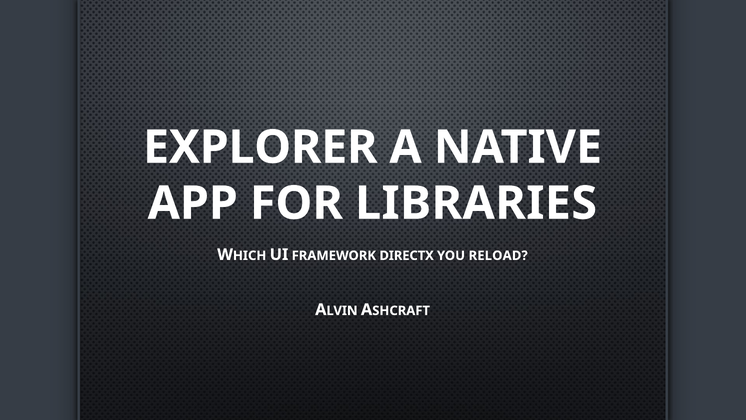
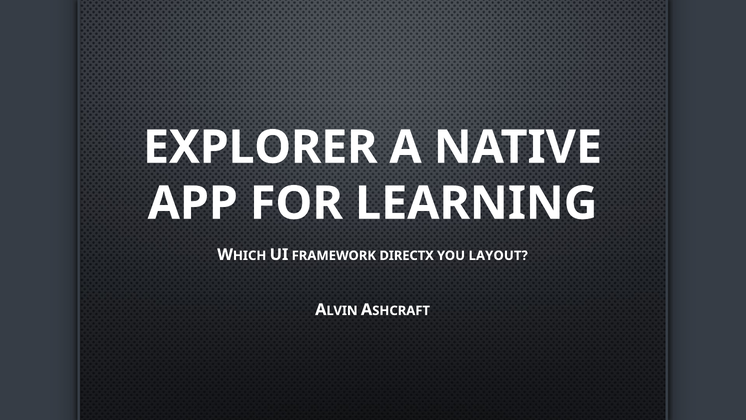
LIBRARIES: LIBRARIES -> LEARNING
RELOAD: RELOAD -> LAYOUT
